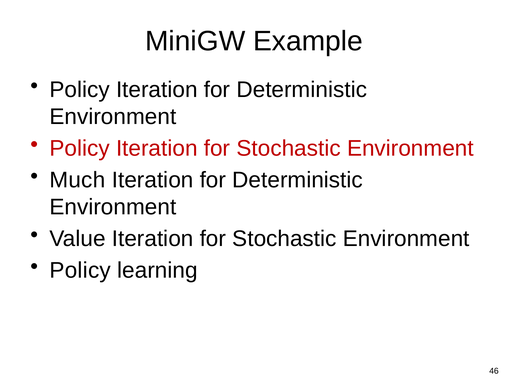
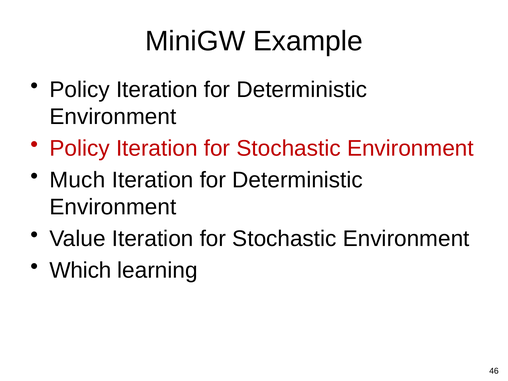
Policy at (80, 270): Policy -> Which
